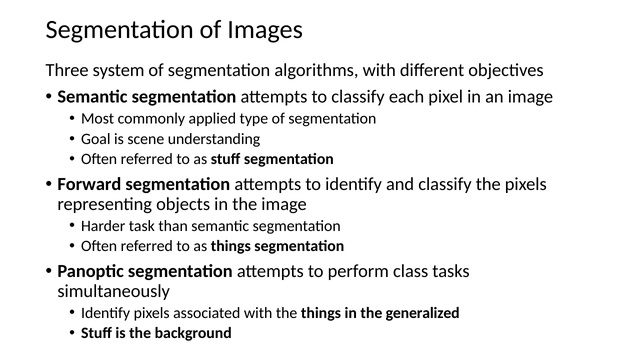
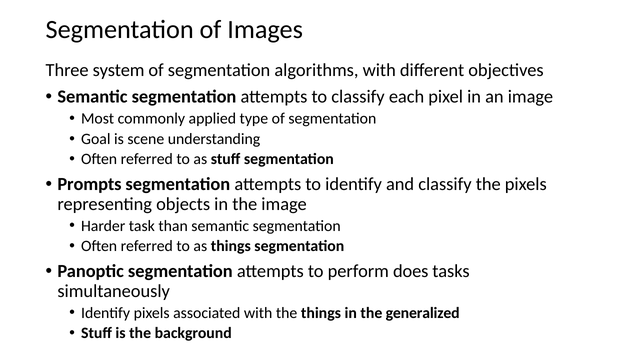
Forward: Forward -> Prompts
class: class -> does
